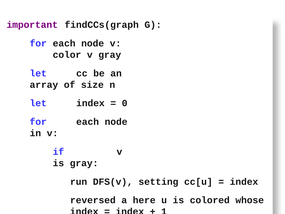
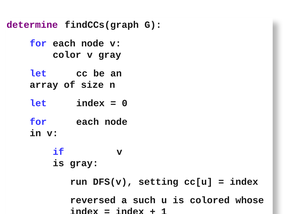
important: important -> determine
here: here -> such
